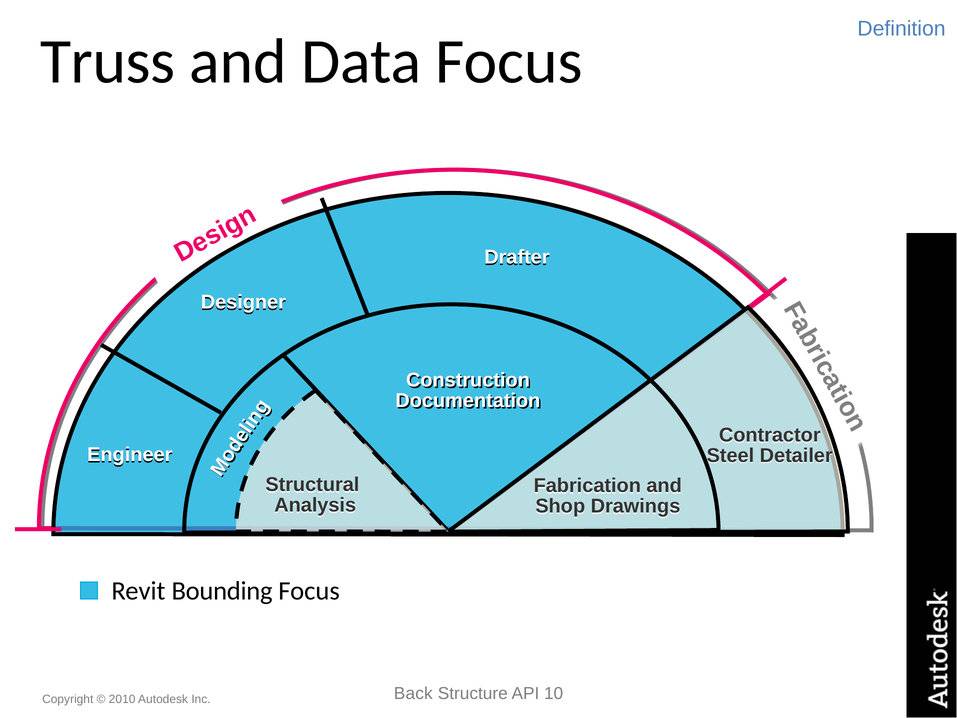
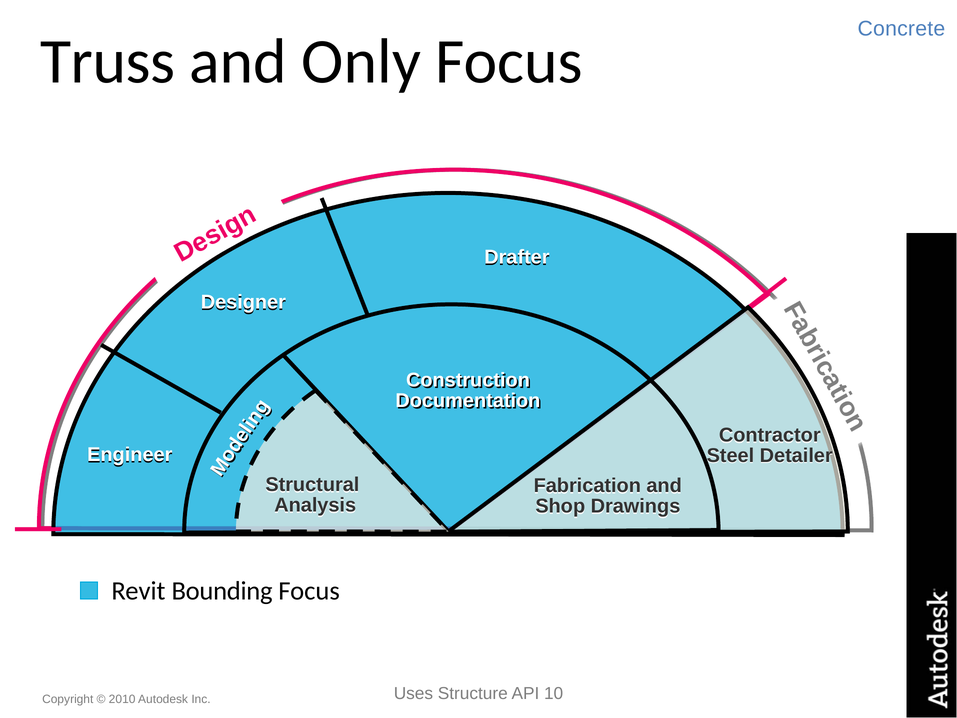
Definition: Definition -> Concrete
Data: Data -> Only
Back: Back -> Uses
